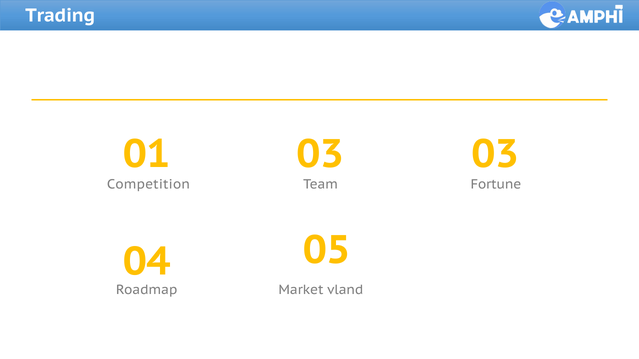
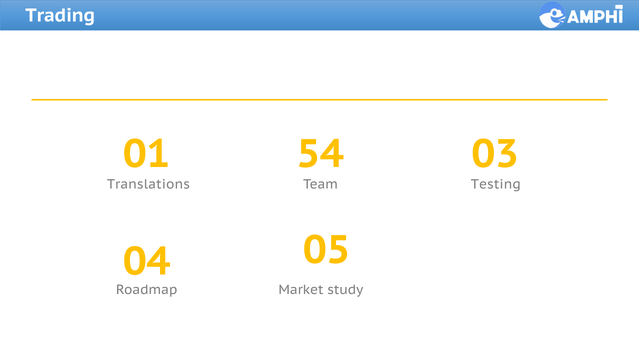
01 03: 03 -> 54
Competition: Competition -> Translations
Fortune: Fortune -> Testing
vland: vland -> study
